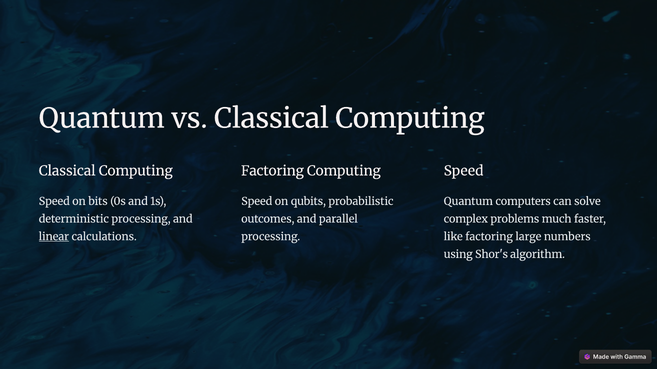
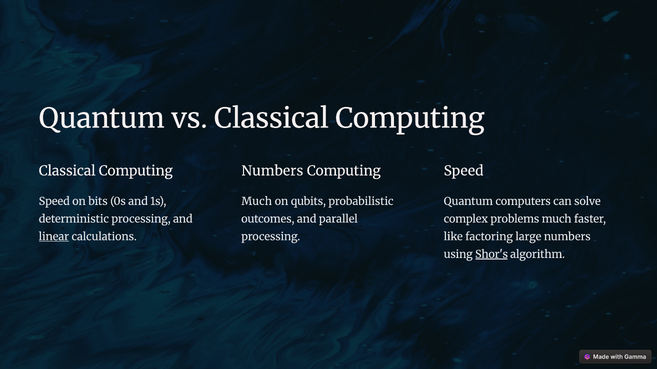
Factoring at (272, 171): Factoring -> Numbers
Speed at (257, 202): Speed -> Much
Shor's underline: none -> present
